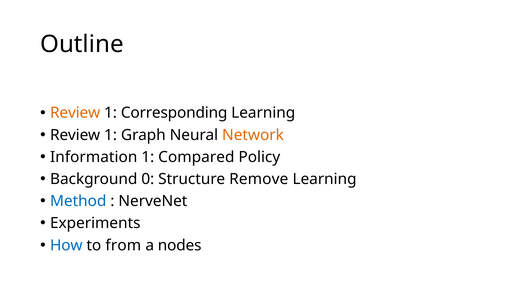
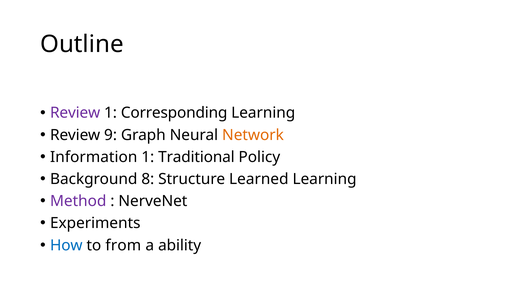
Review at (75, 113) colour: orange -> purple
1 at (111, 135): 1 -> 9
Compared: Compared -> Traditional
0: 0 -> 8
Remove: Remove -> Learned
Method colour: blue -> purple
nodes: nodes -> ability
